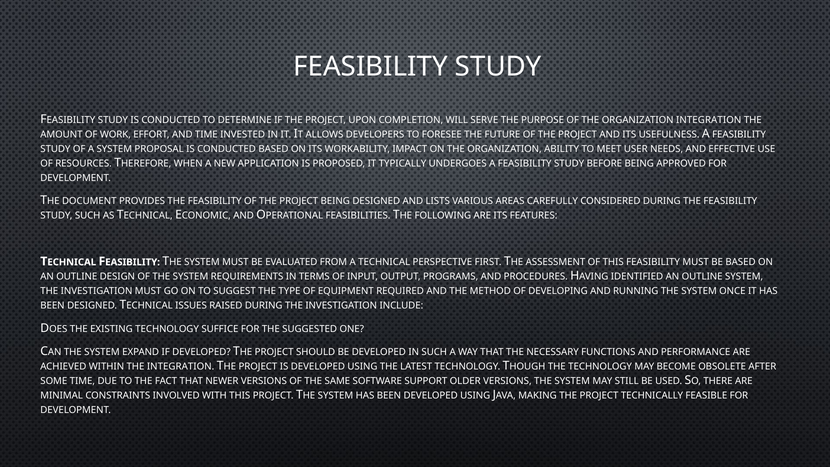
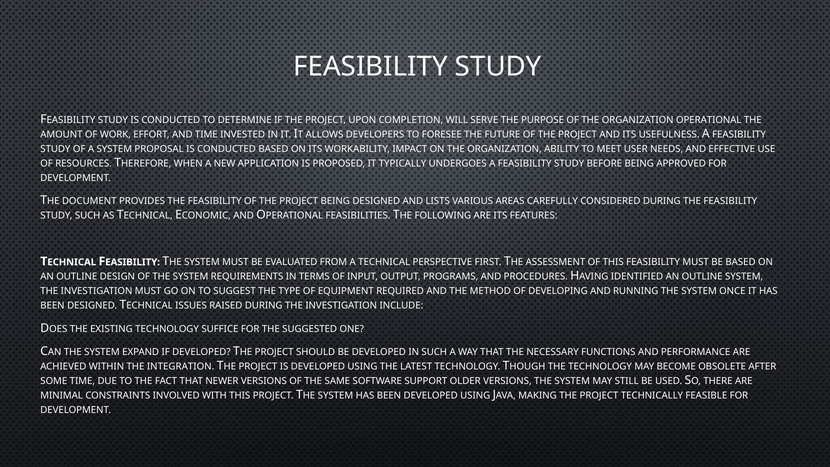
ORGANIZATION INTEGRATION: INTEGRATION -> OPERATIONAL
